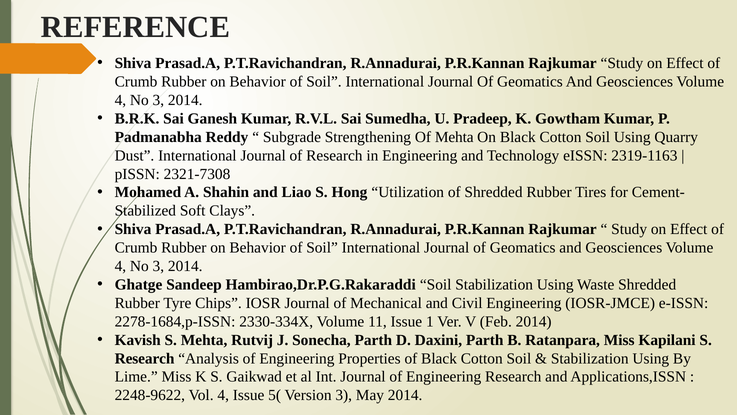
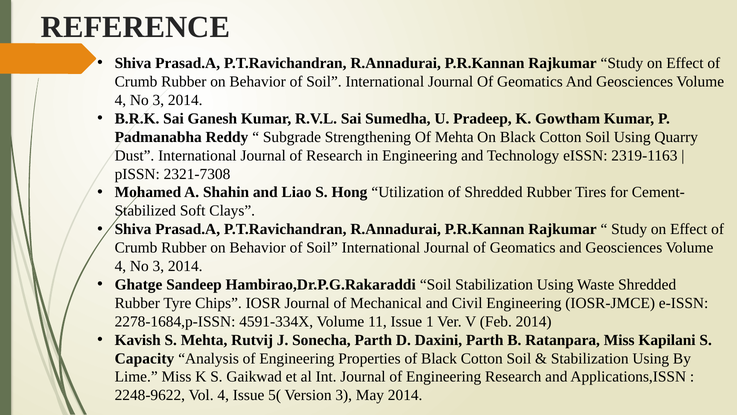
2330-334X: 2330-334X -> 4591-334X
Research at (145, 358): Research -> Capacity
